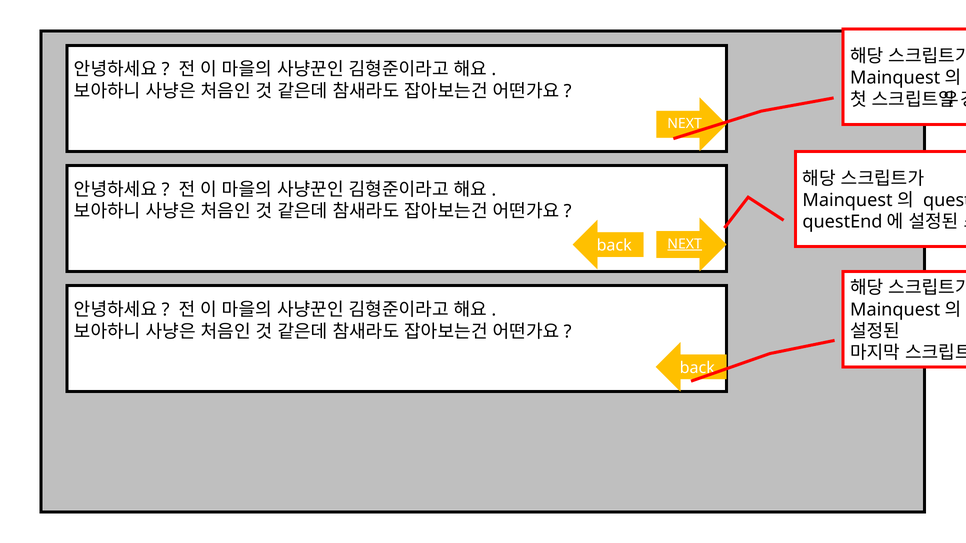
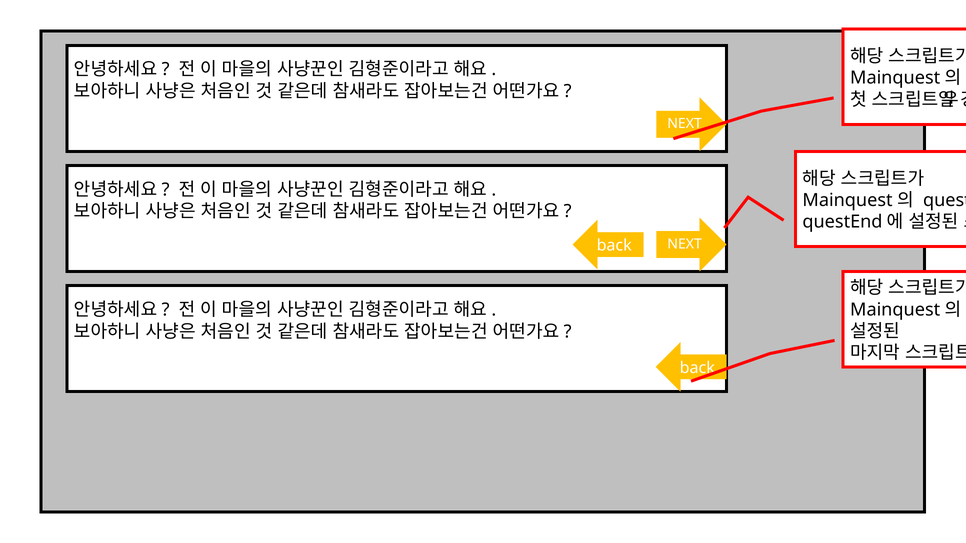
NEXT at (685, 244) underline: present -> none
